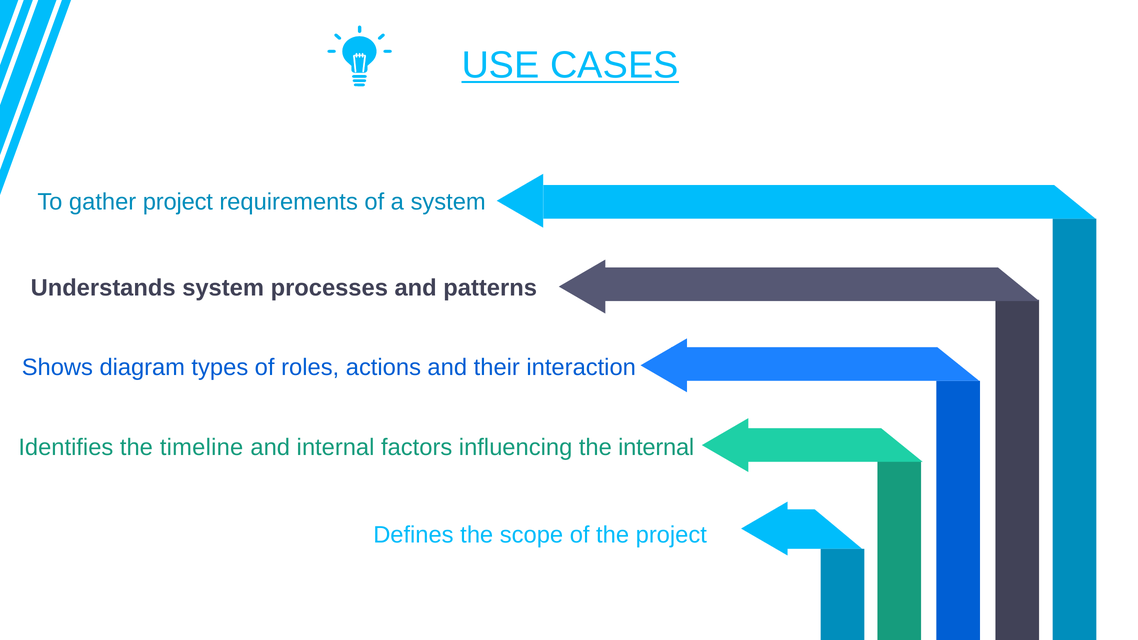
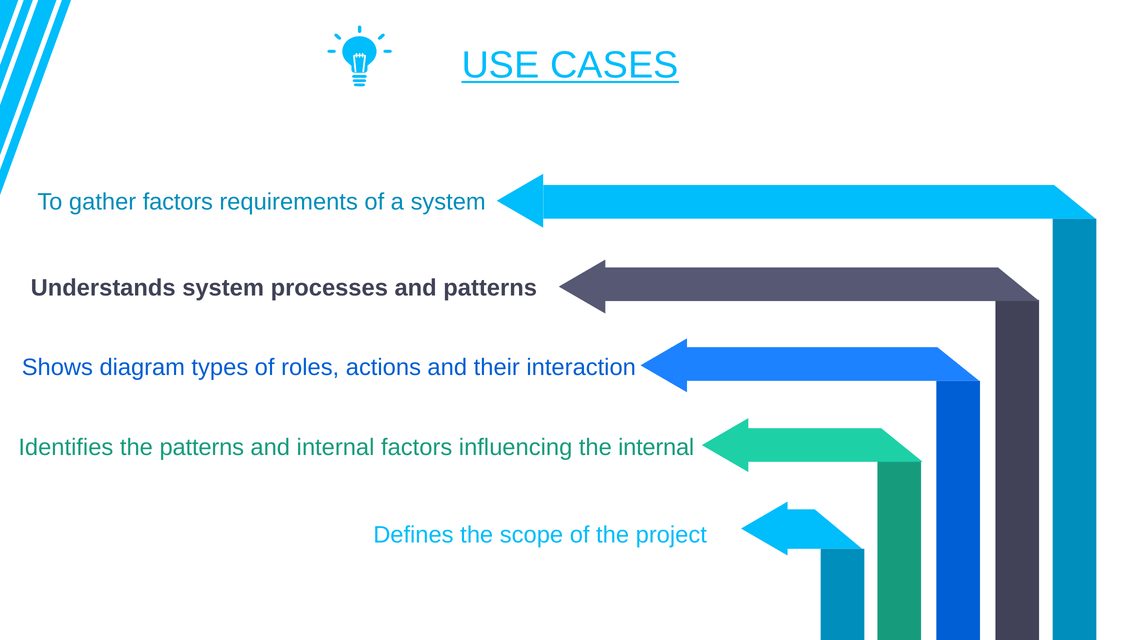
gather project: project -> factors
the timeline: timeline -> patterns
